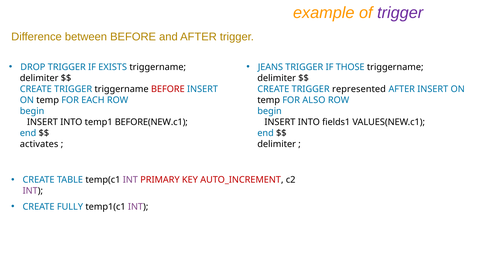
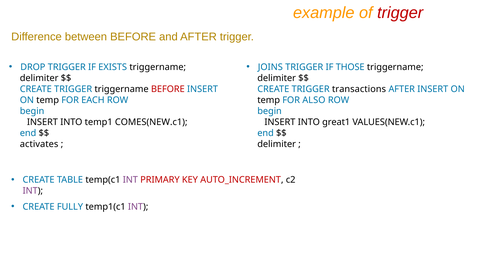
trigger at (400, 13) colour: purple -> red
JEANS: JEANS -> JOINS
represented: represented -> transactions
BEFORE(NEW.c1: BEFORE(NEW.c1 -> COMES(NEW.c1
fields1: fields1 -> great1
